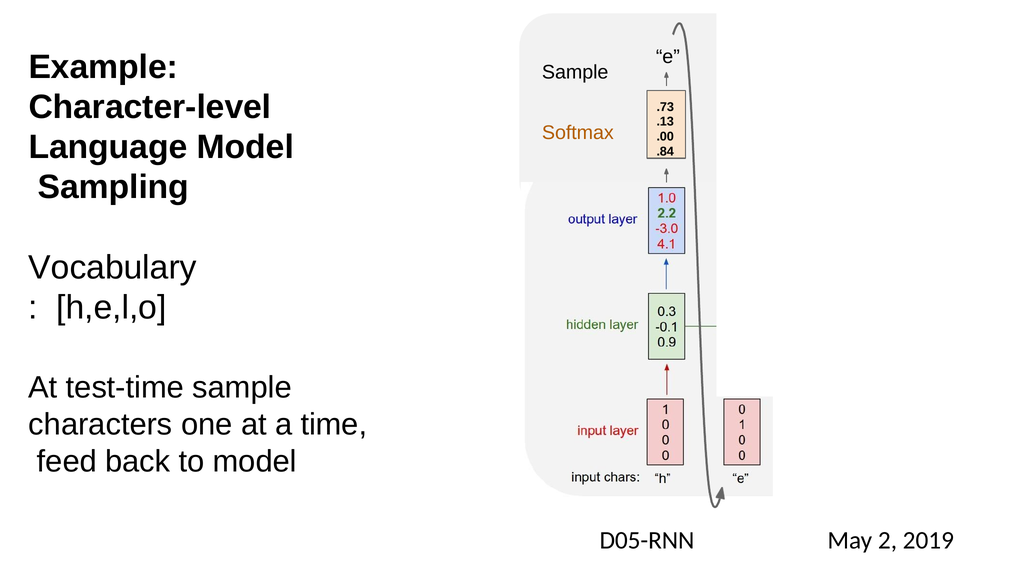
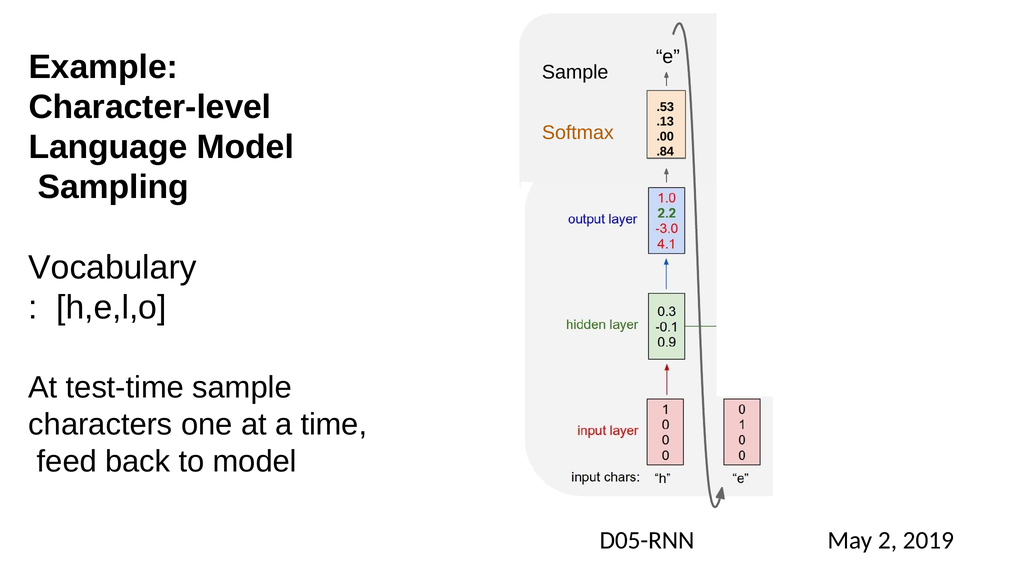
.73: .73 -> .53
